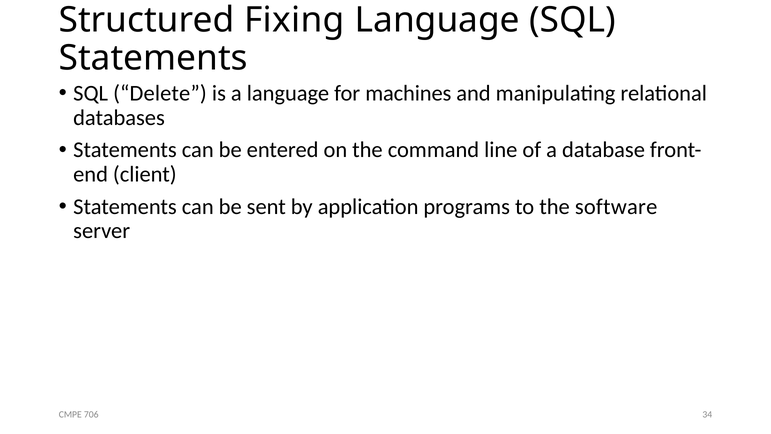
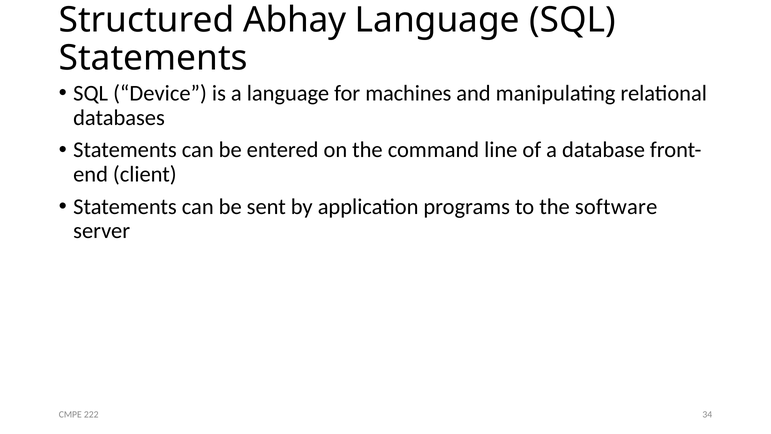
Fixing: Fixing -> Abhay
Delete: Delete -> Device
706: 706 -> 222
